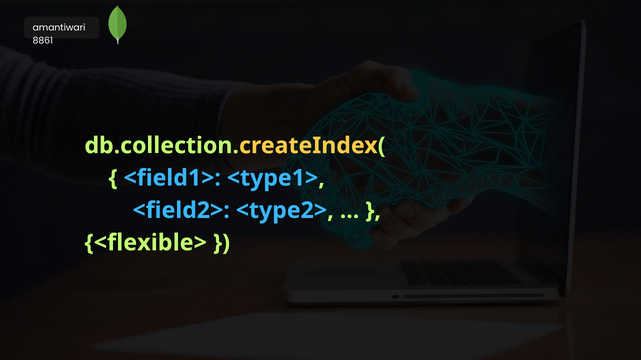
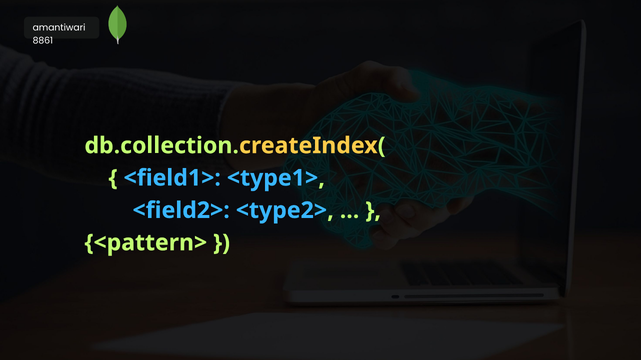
<flexible>: <flexible> -> <pattern>
